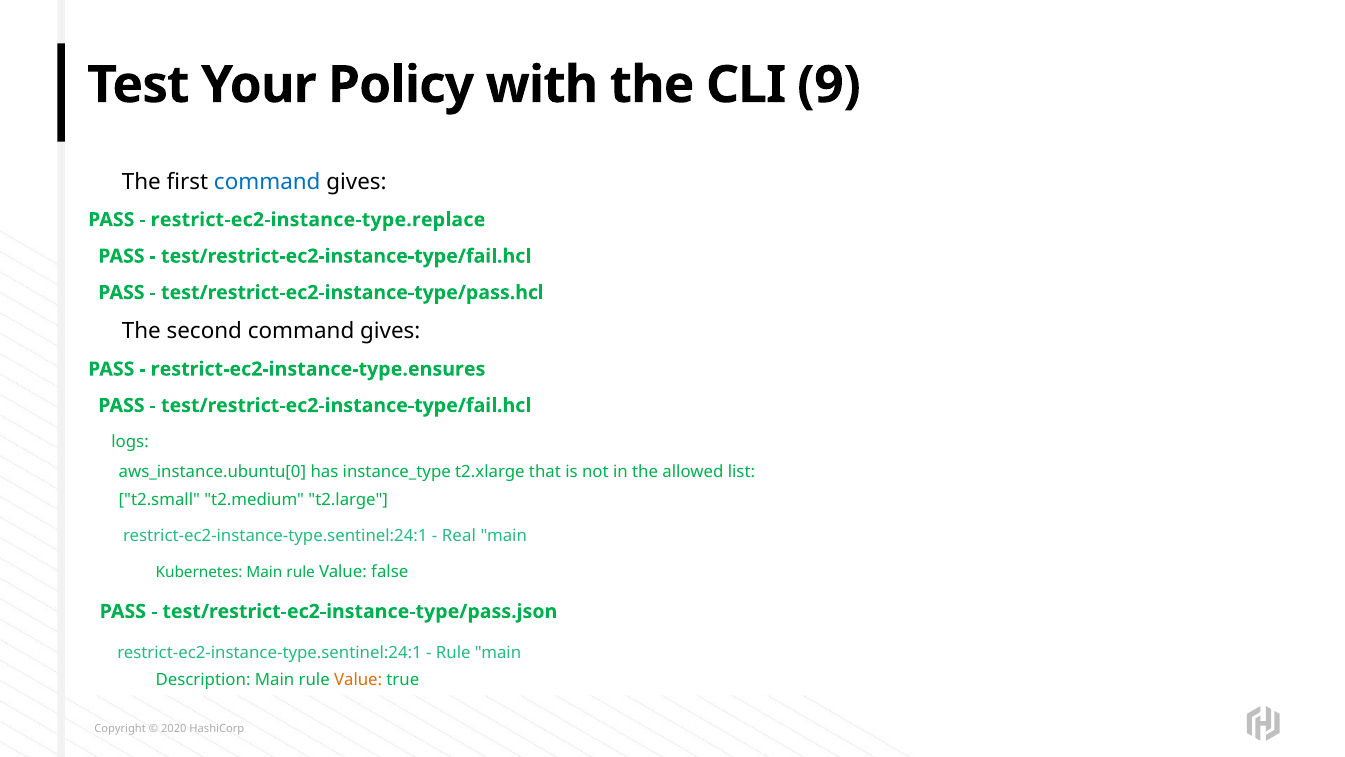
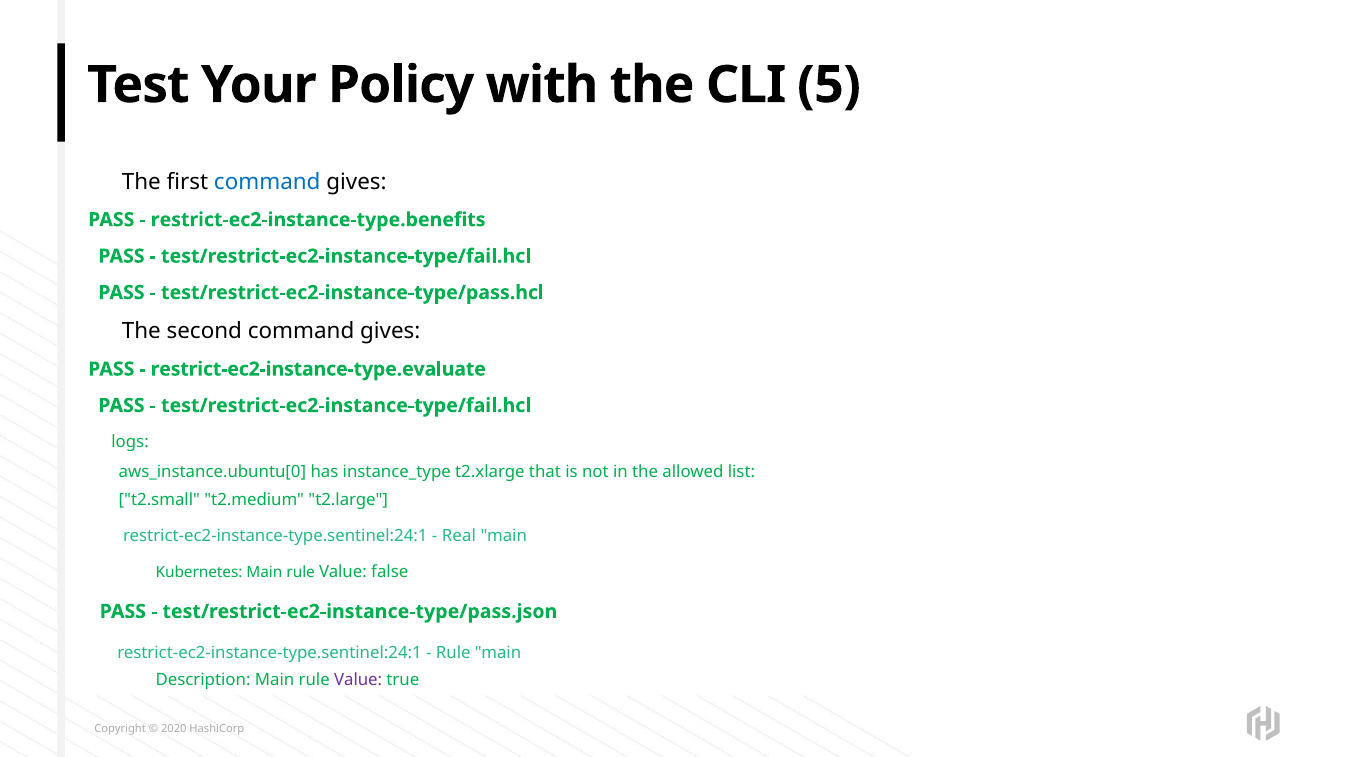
9: 9 -> 5
restrict-ec2-instance-type.replace: restrict-ec2-instance-type.replace -> restrict-ec2-instance-type.benefits
restrict-ec2-instance-type.ensures: restrict-ec2-instance-type.ensures -> restrict-ec2-instance-type.evaluate
Value at (358, 680) colour: orange -> purple
